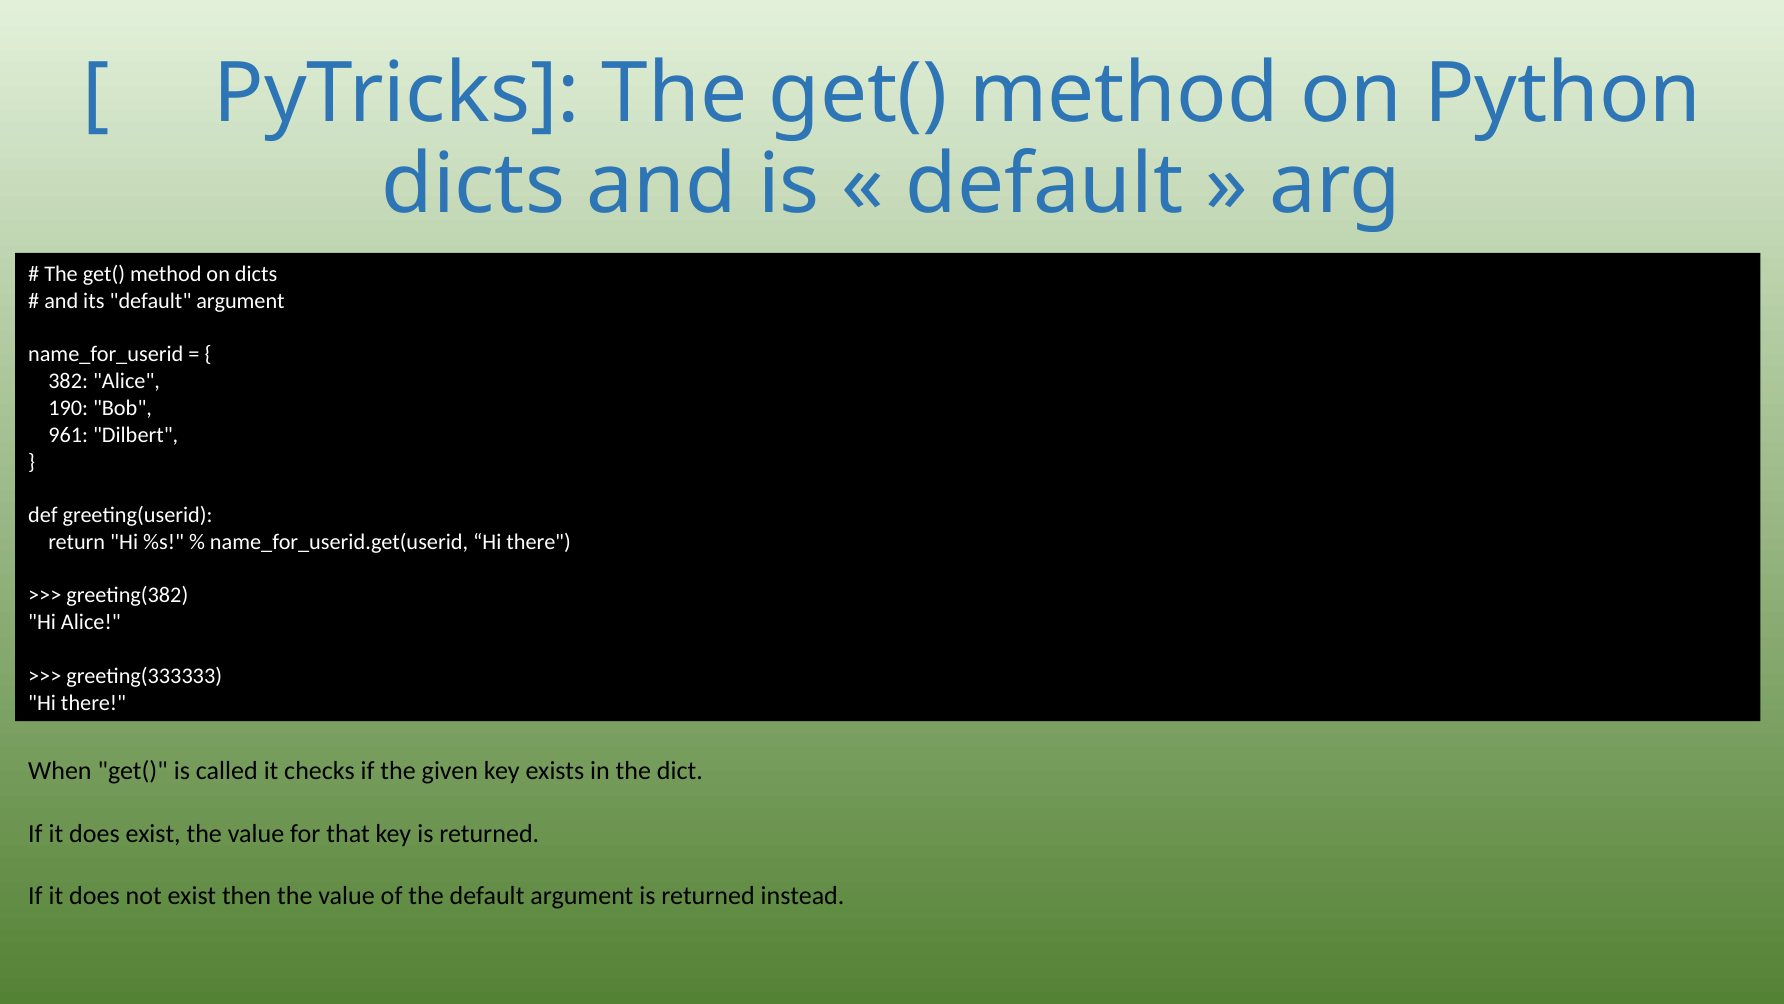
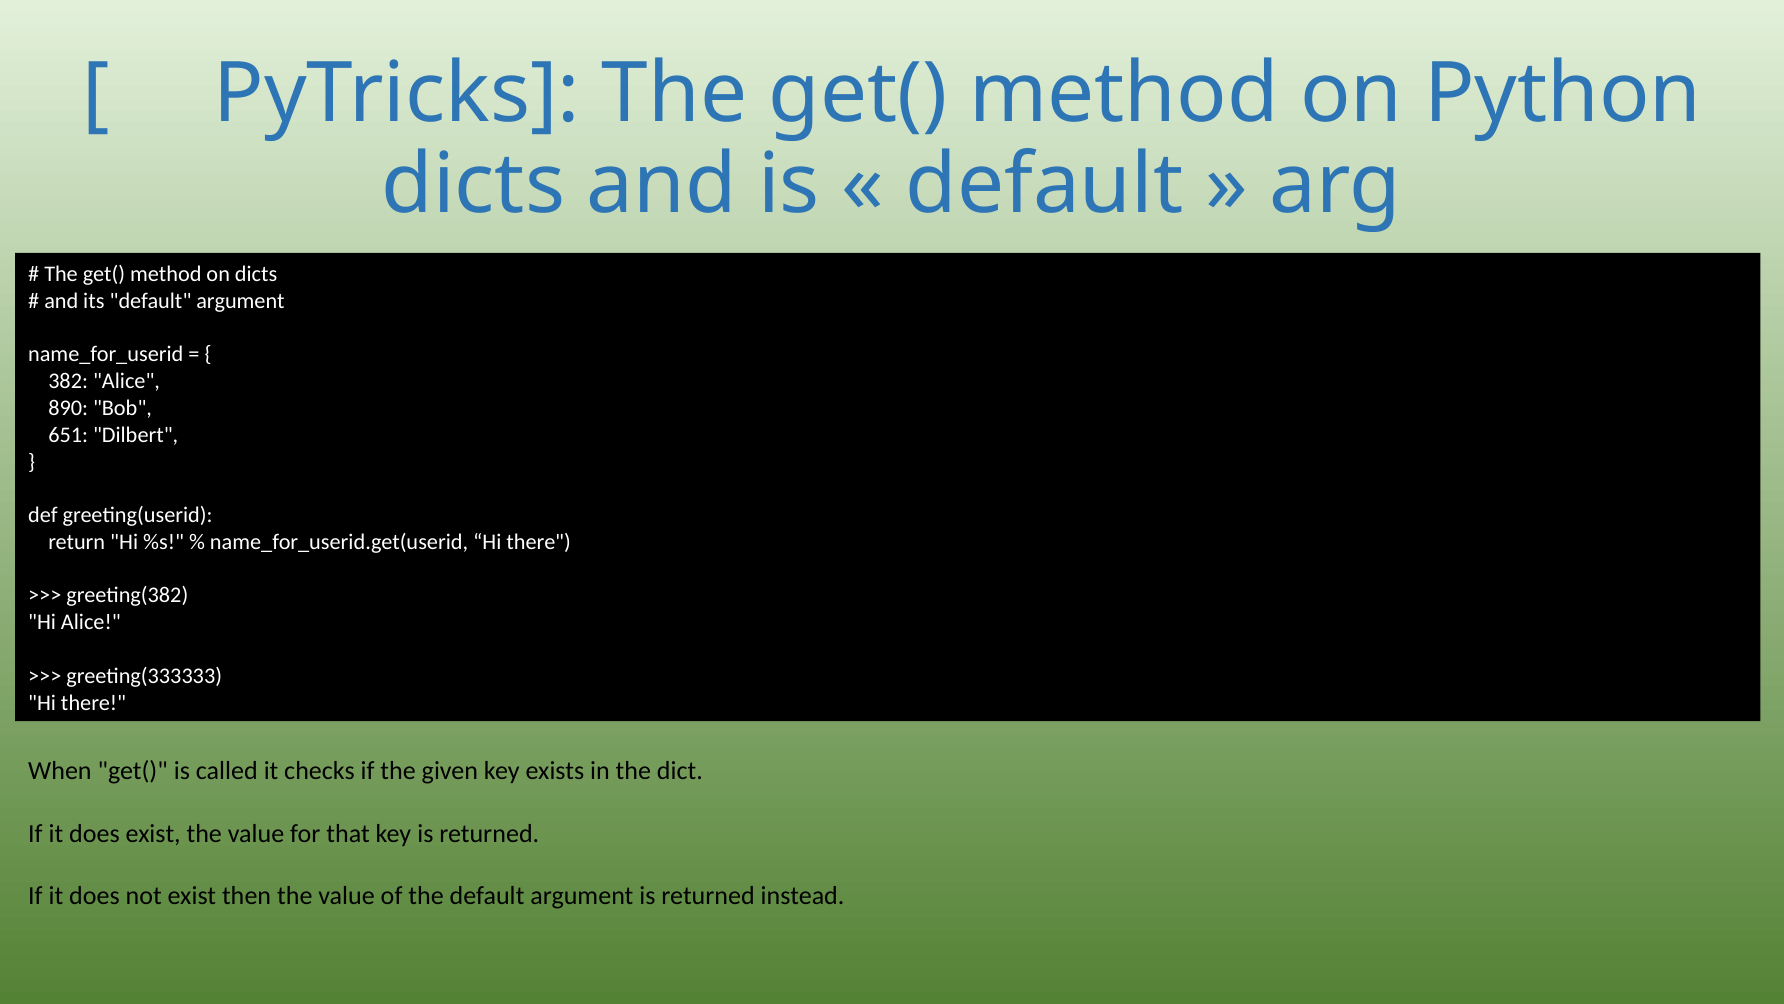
190: 190 -> 890
961: 961 -> 651
